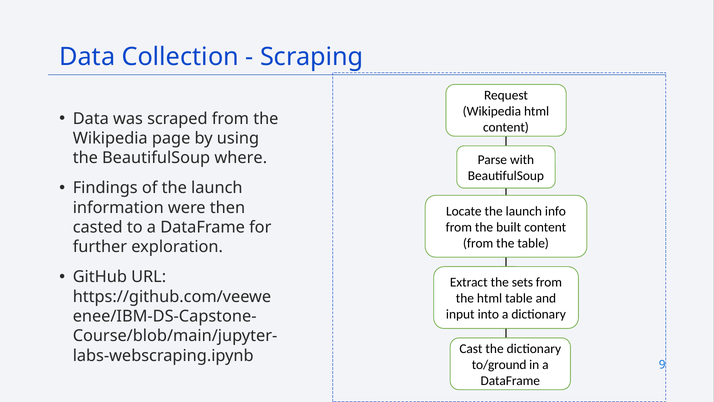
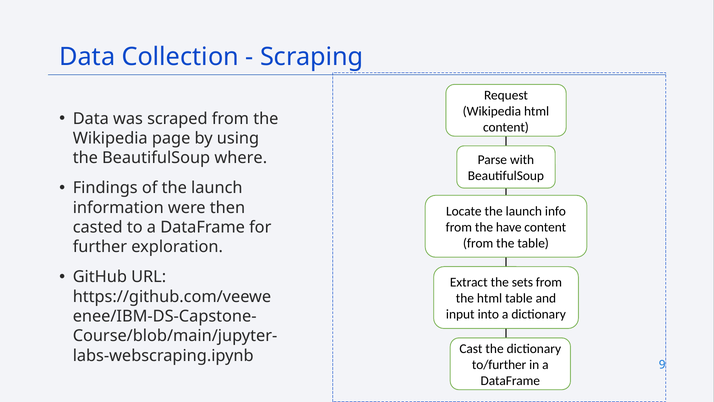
built: built -> have
to/ground: to/ground -> to/further
